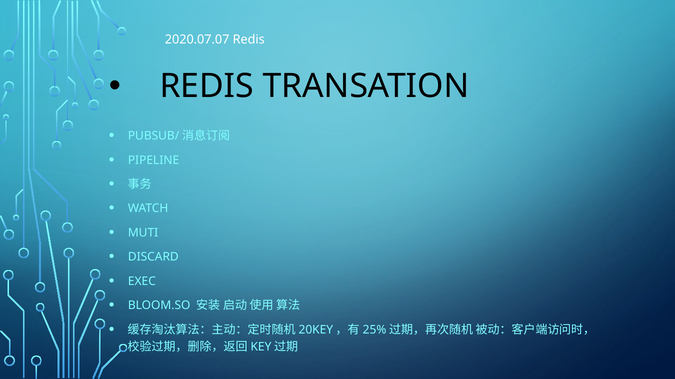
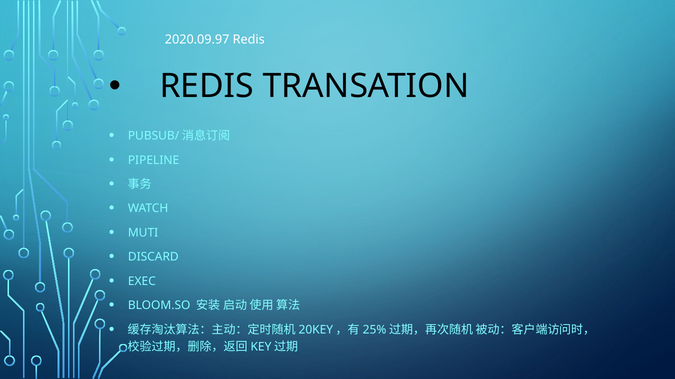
2020.07.07: 2020.07.07 -> 2020.09.97
